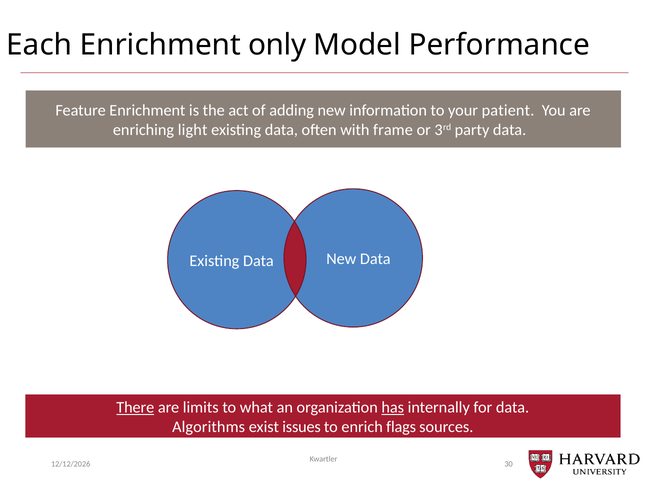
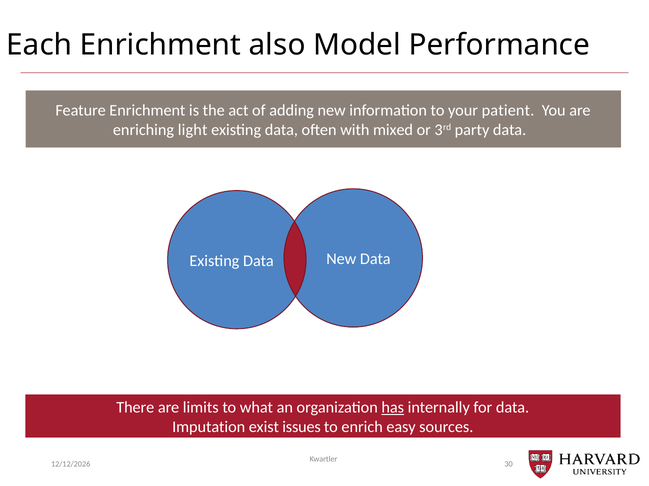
only: only -> also
frame: frame -> mixed
There underline: present -> none
Algorithms: Algorithms -> Imputation
flags: flags -> easy
